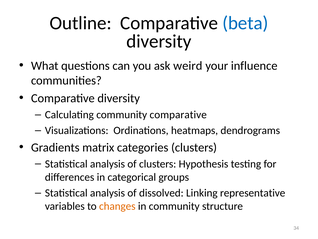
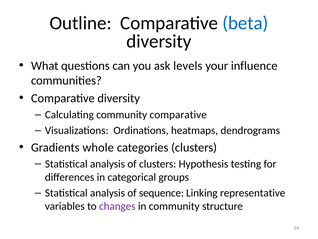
weird: weird -> levels
matrix: matrix -> whole
dissolved: dissolved -> sequence
changes colour: orange -> purple
